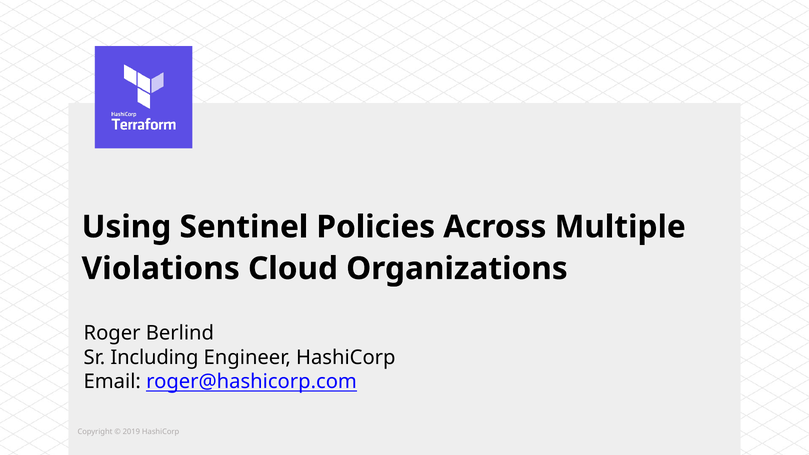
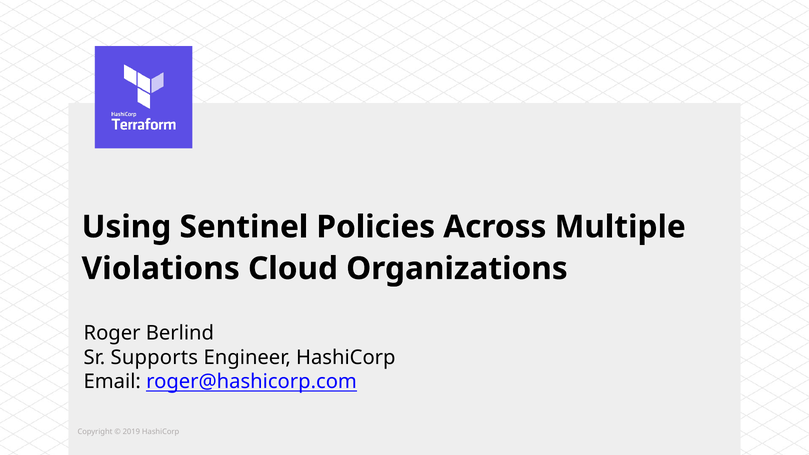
Including: Including -> Supports
